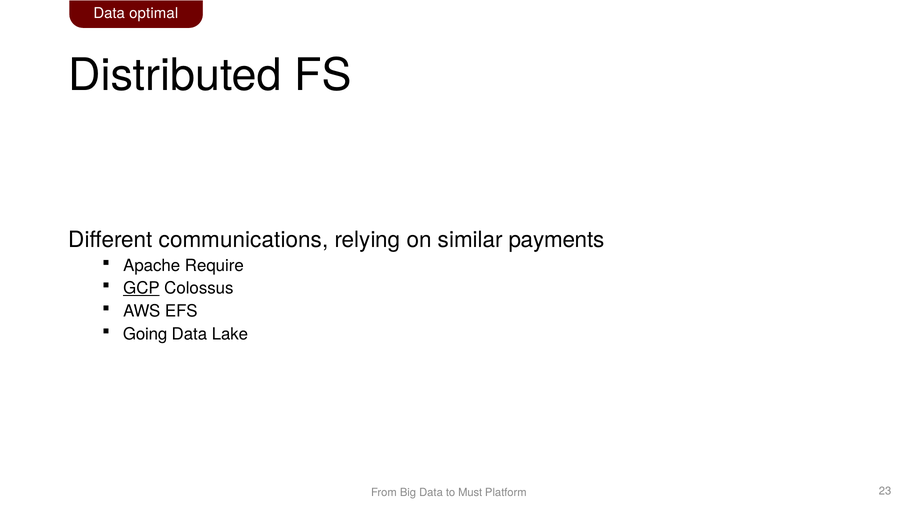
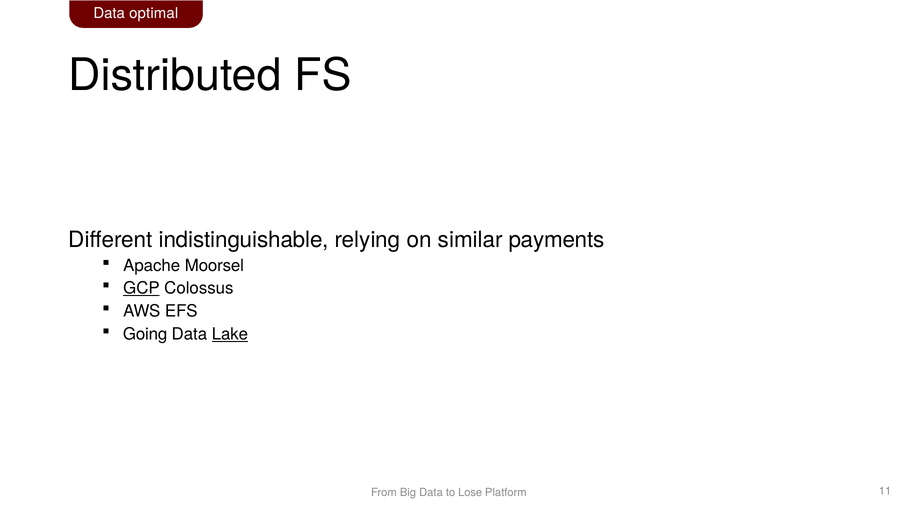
communications: communications -> indistinguishable
Require: Require -> Moorsel
Lake underline: none -> present
Must: Must -> Lose
23: 23 -> 11
